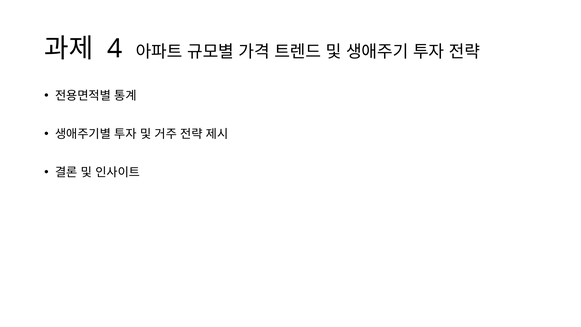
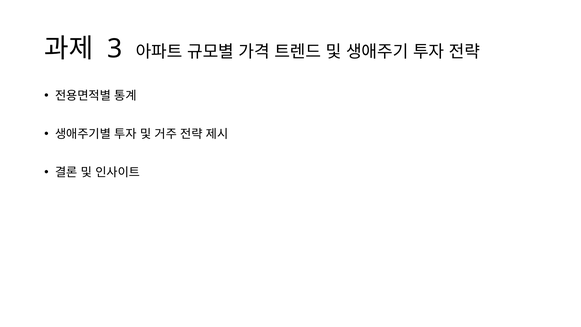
4: 4 -> 3
